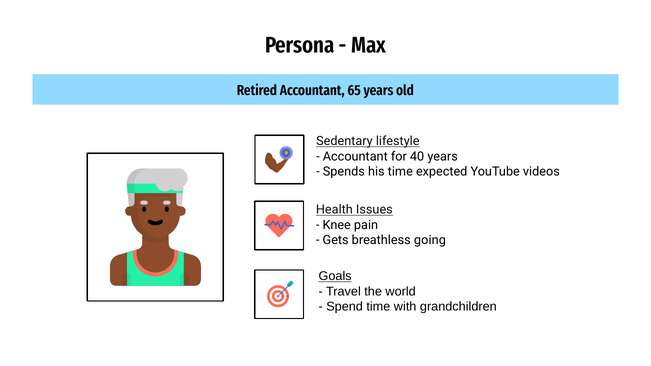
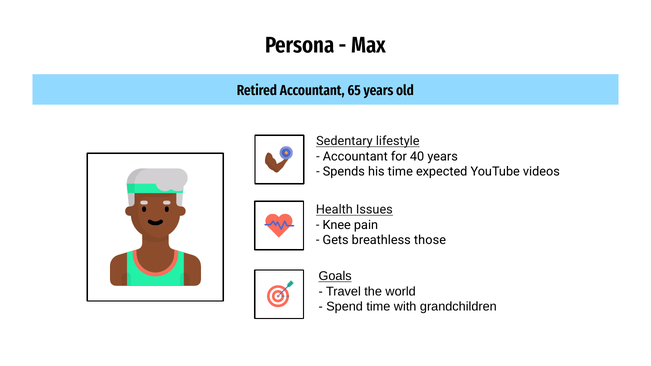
going: going -> those
